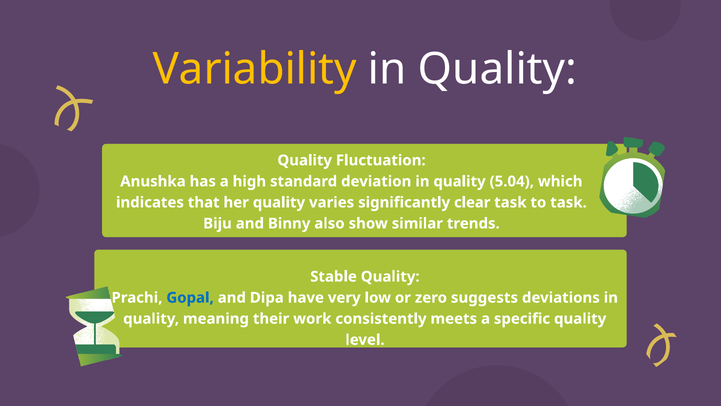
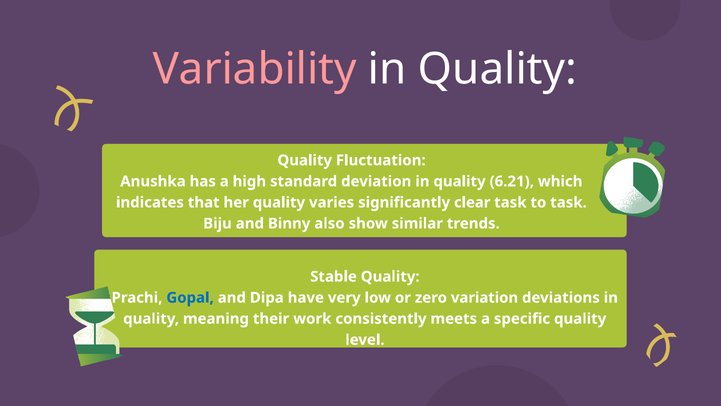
Variability colour: yellow -> pink
5.04: 5.04 -> 6.21
suggests: suggests -> variation
